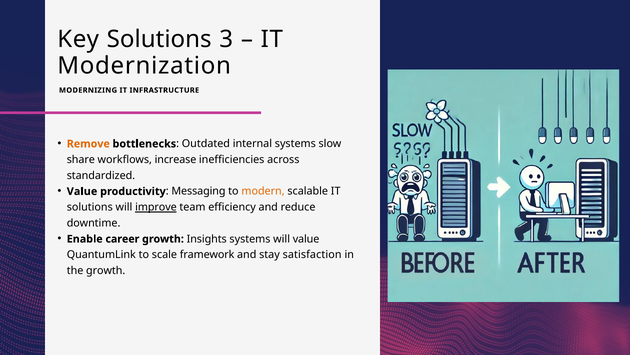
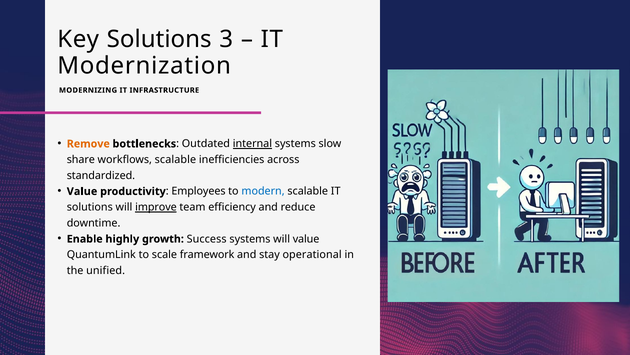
internal underline: none -> present
workflows increase: increase -> scalable
Messaging: Messaging -> Employees
modern colour: orange -> blue
career: career -> highly
Insights: Insights -> Success
satisfaction: satisfaction -> operational
the growth: growth -> unified
